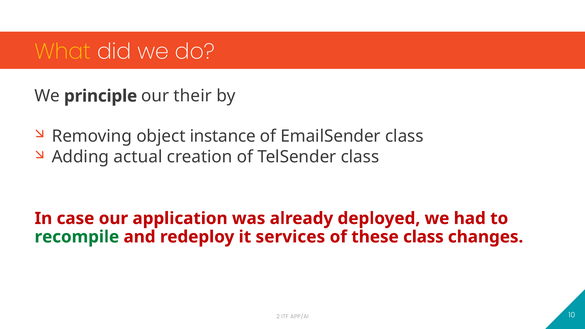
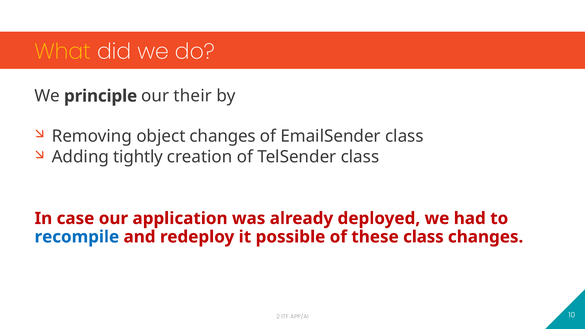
object instance: instance -> changes
actual: actual -> tightly
recompile colour: green -> blue
services: services -> possible
